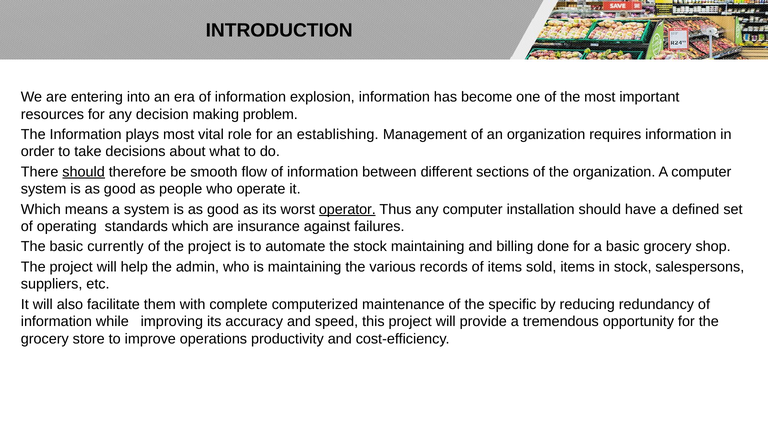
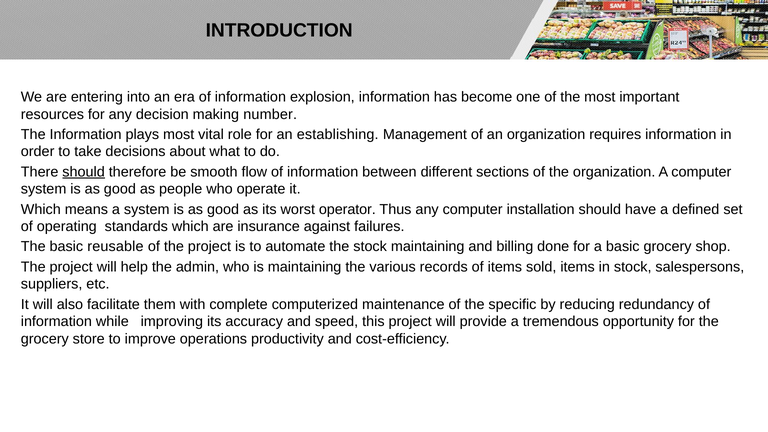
problem: problem -> number
operator underline: present -> none
currently: currently -> reusable
